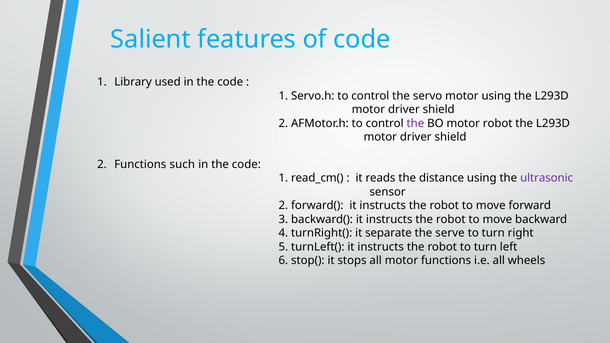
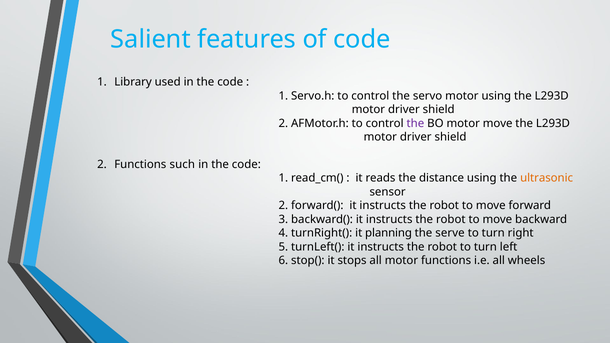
motor robot: robot -> move
ultrasonic colour: purple -> orange
separate: separate -> planning
